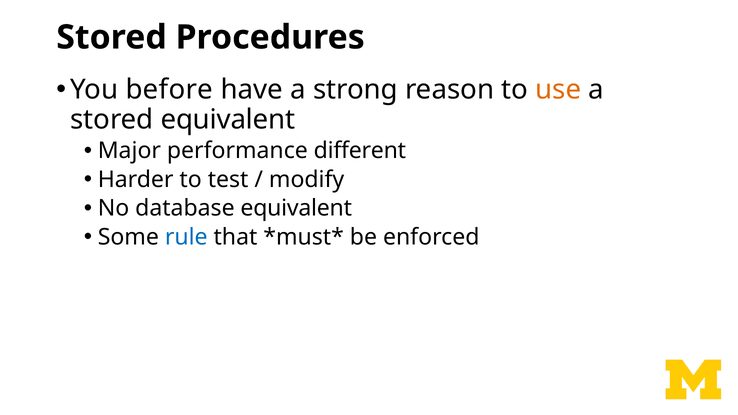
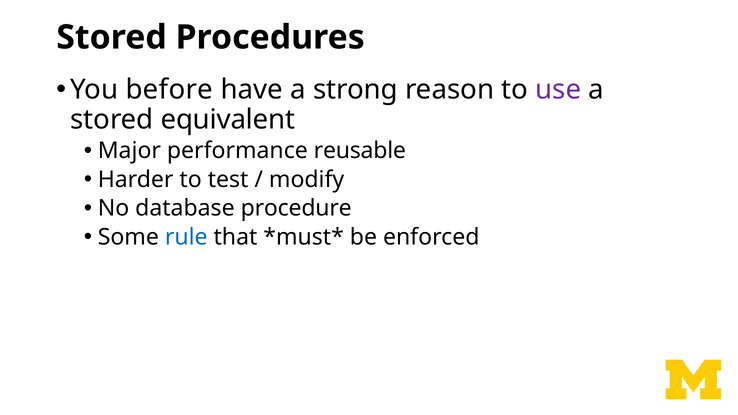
use colour: orange -> purple
different: different -> reusable
database equivalent: equivalent -> procedure
